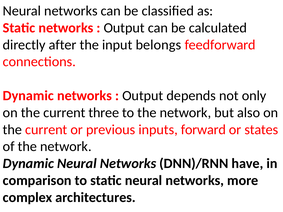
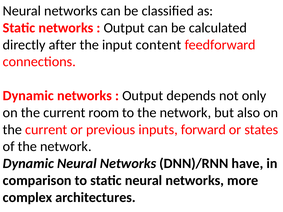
belongs: belongs -> content
three: three -> room
